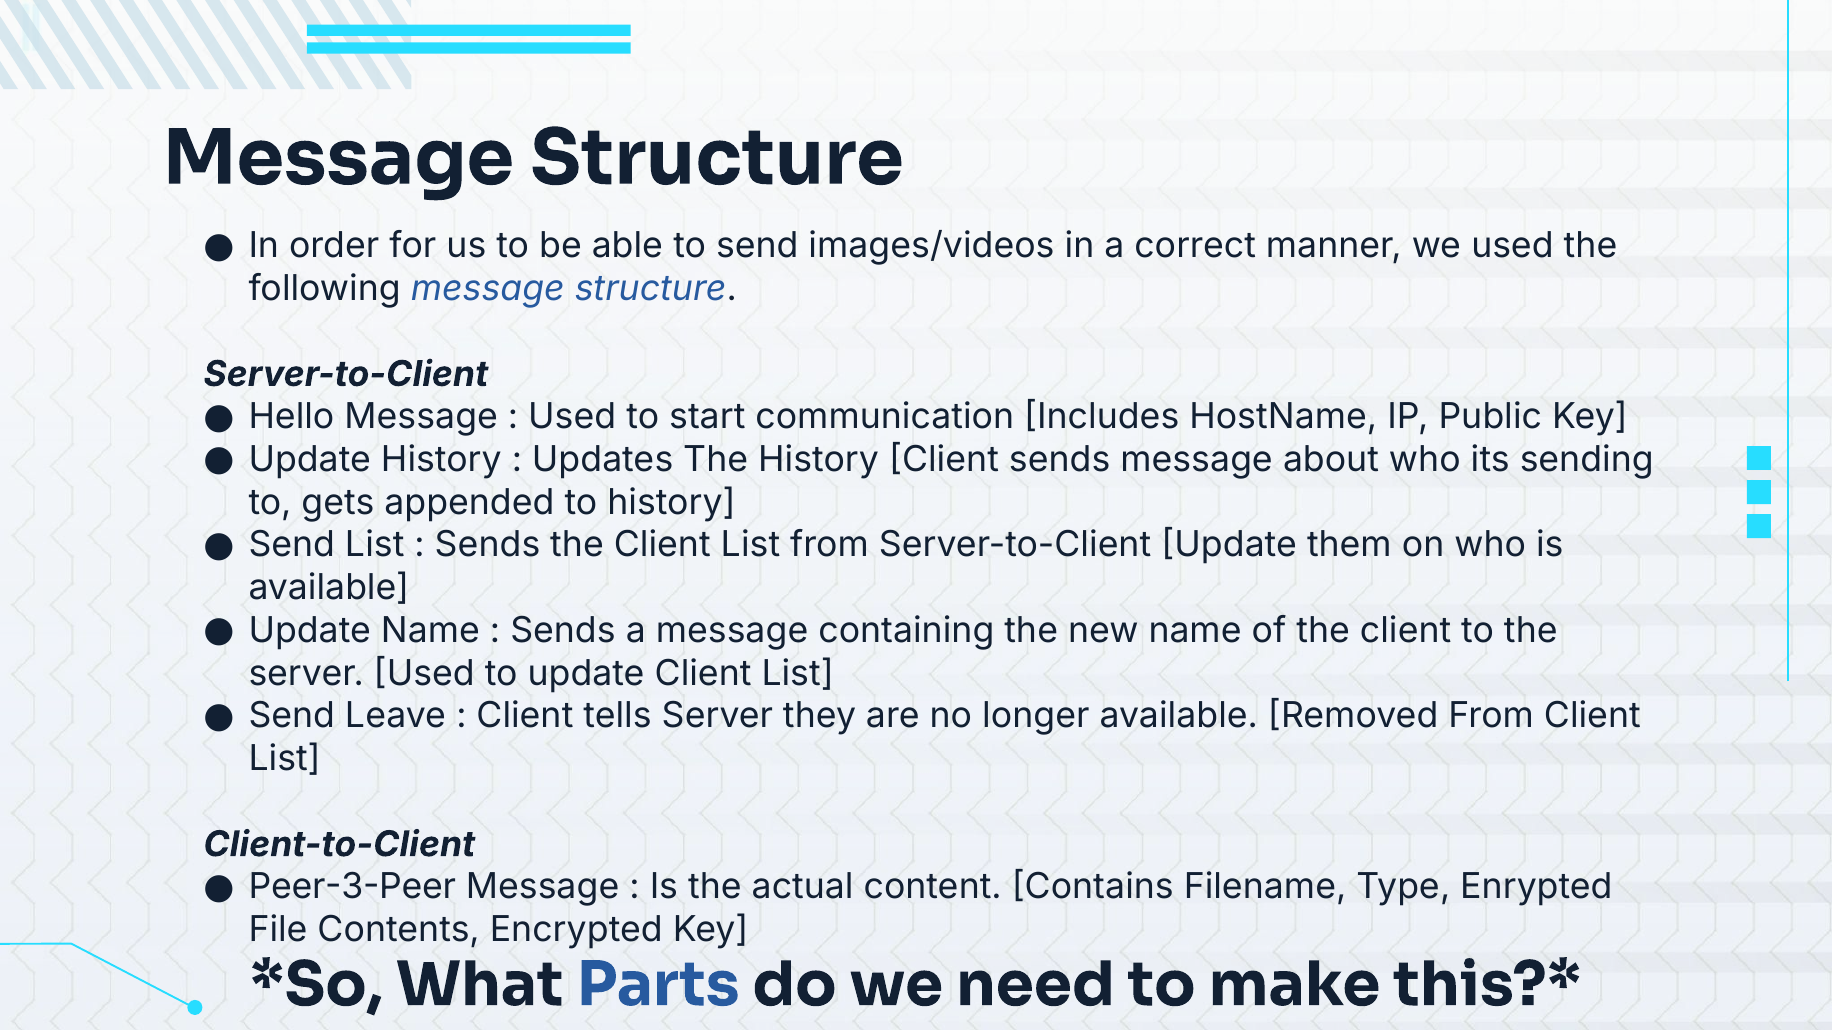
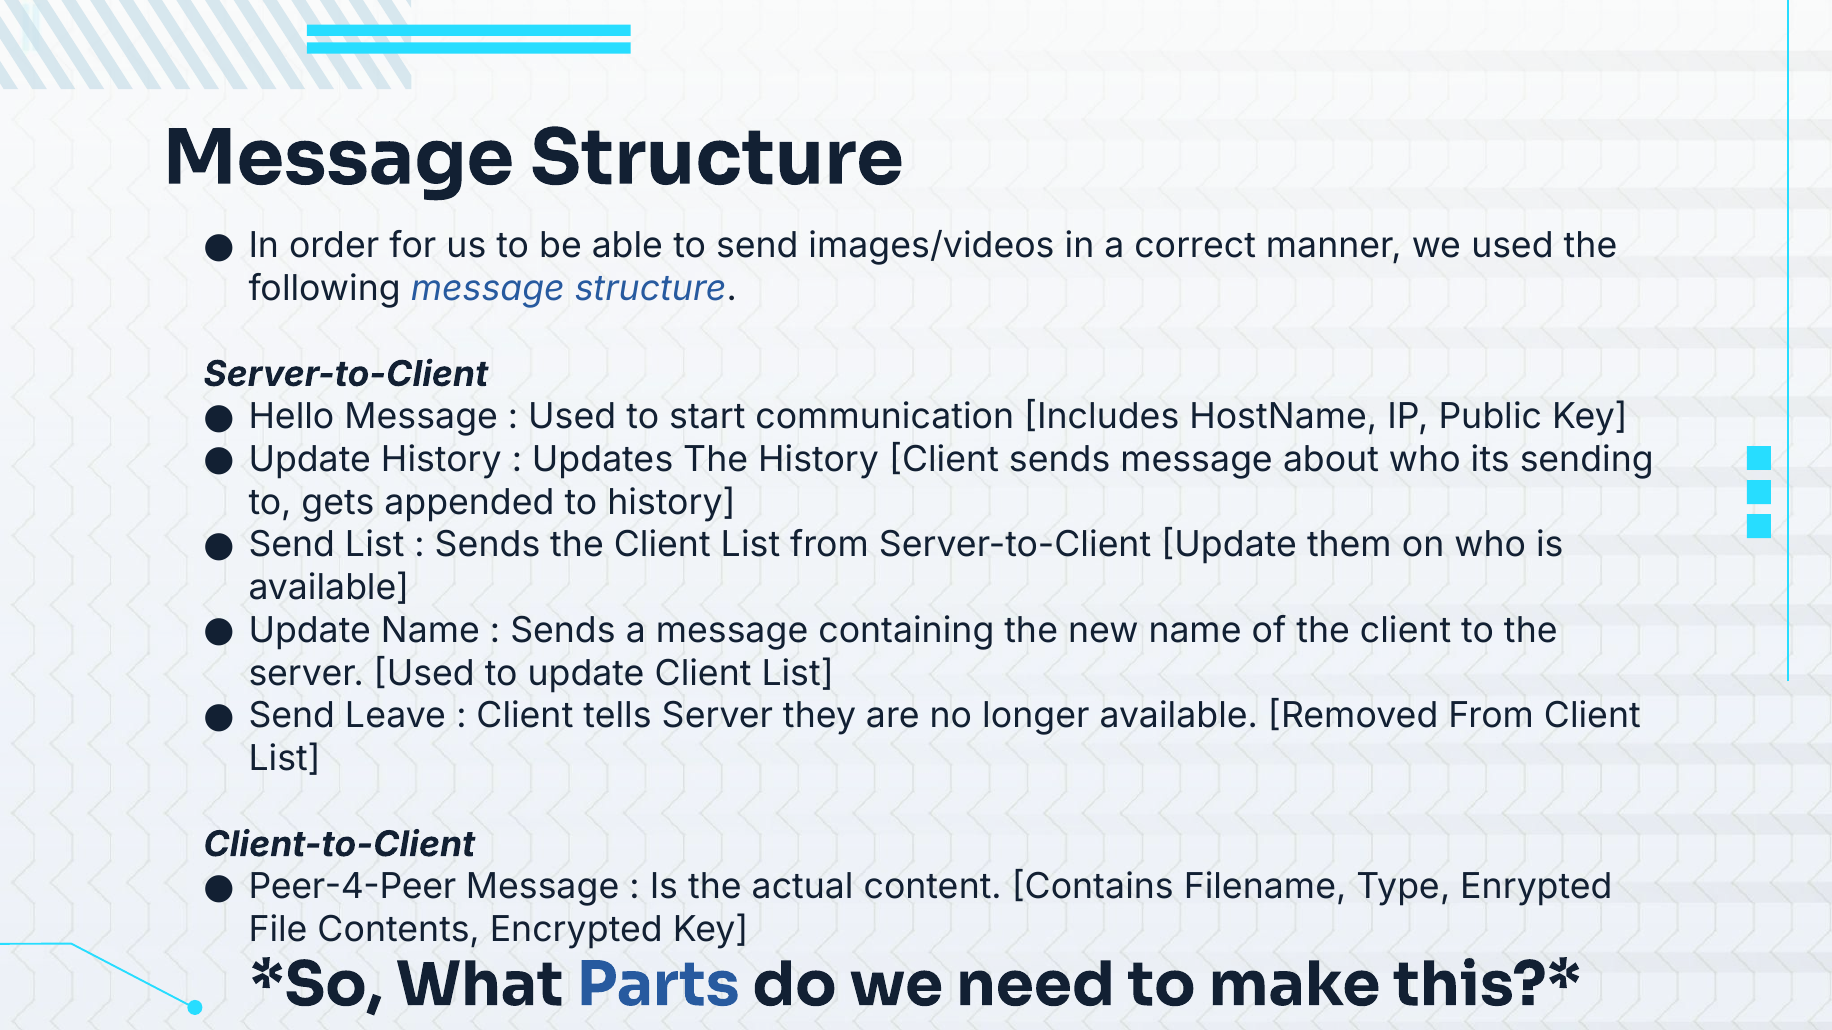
Peer-3-Peer: Peer-3-Peer -> Peer-4-Peer
